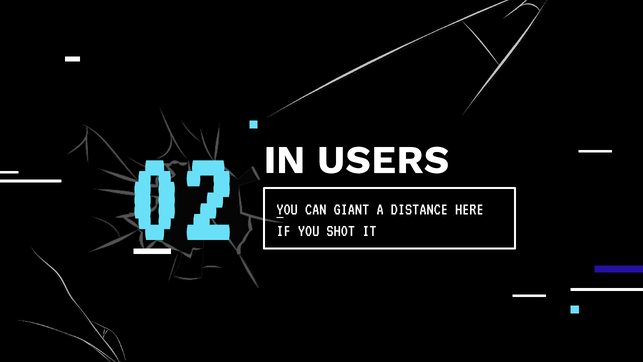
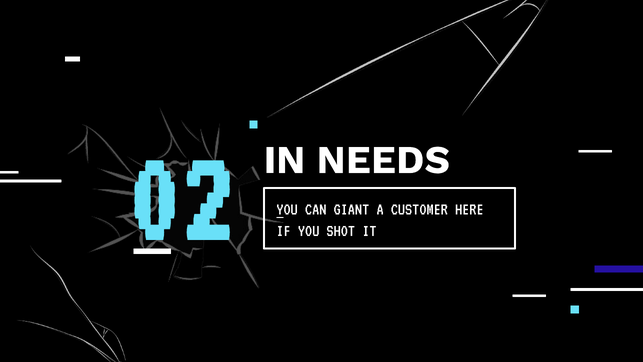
DISTANCE: DISTANCE -> CUSTOMER
USERS: USERS -> NEEDS
